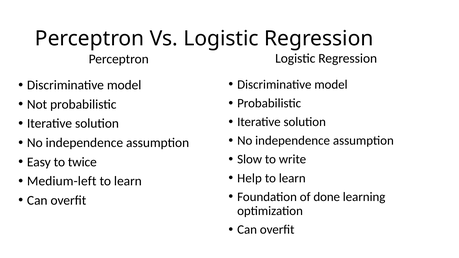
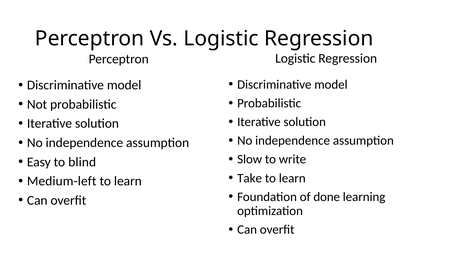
twice: twice -> blind
Help: Help -> Take
